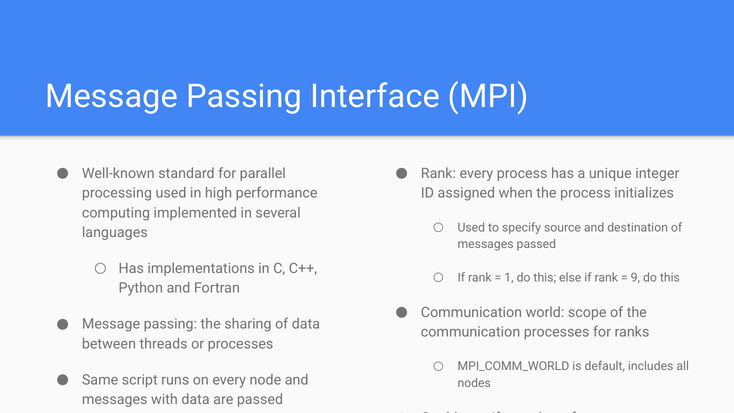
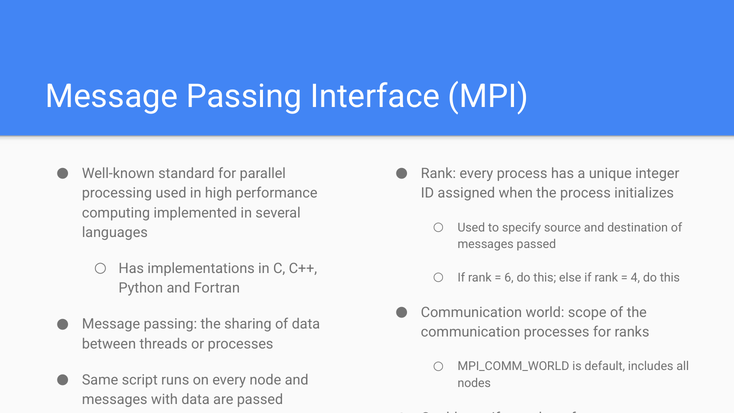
1: 1 -> 6
9: 9 -> 4
